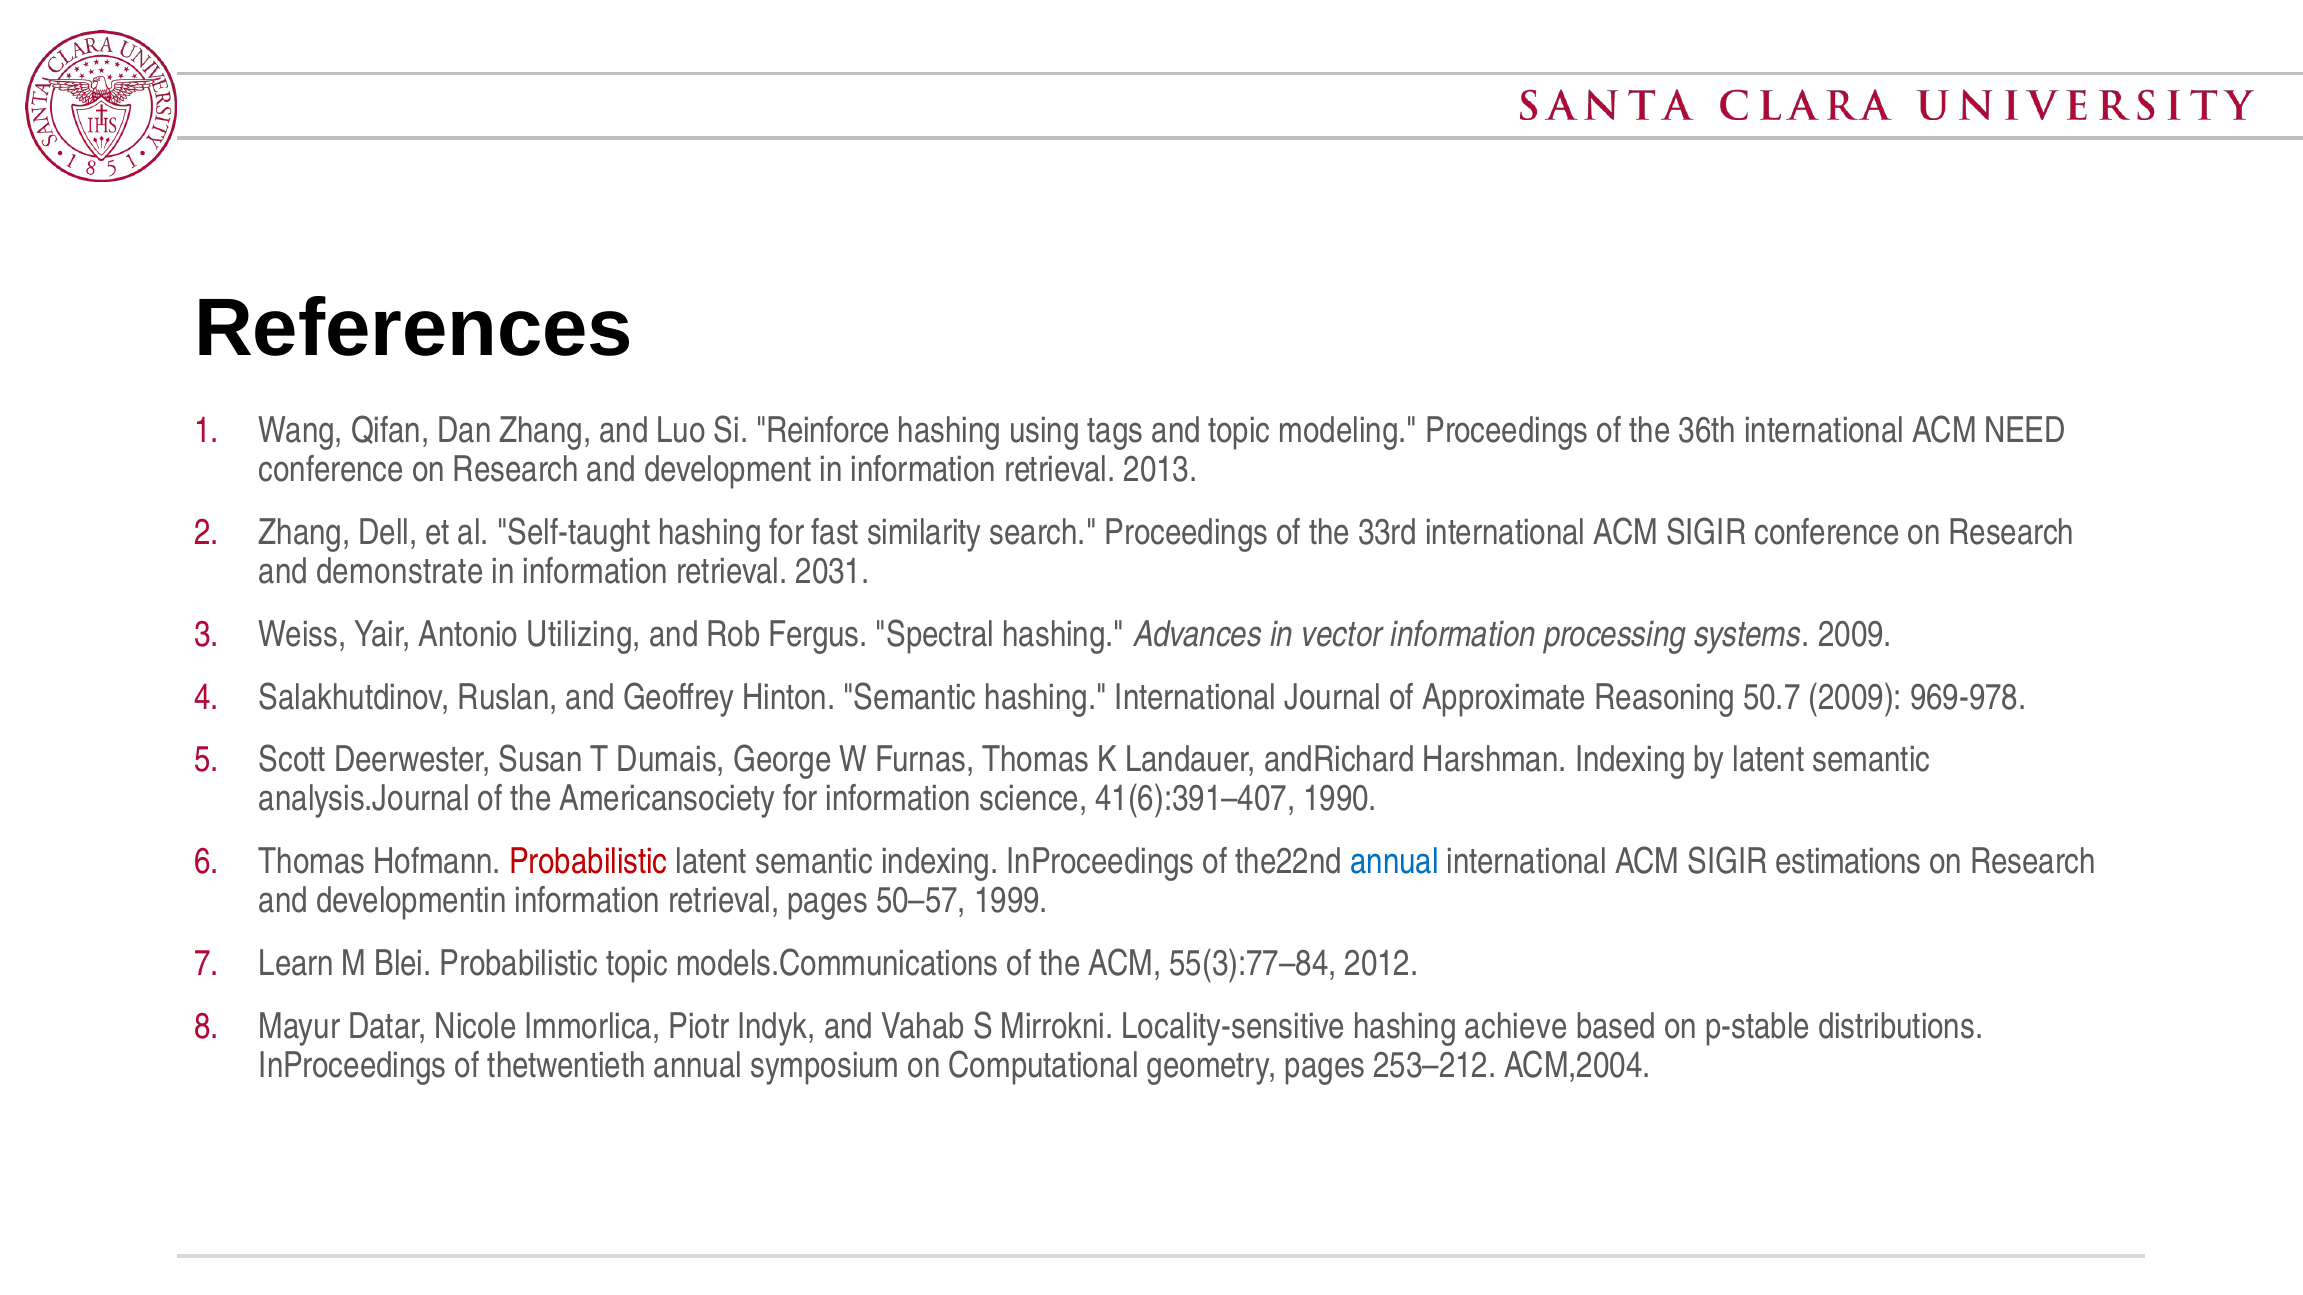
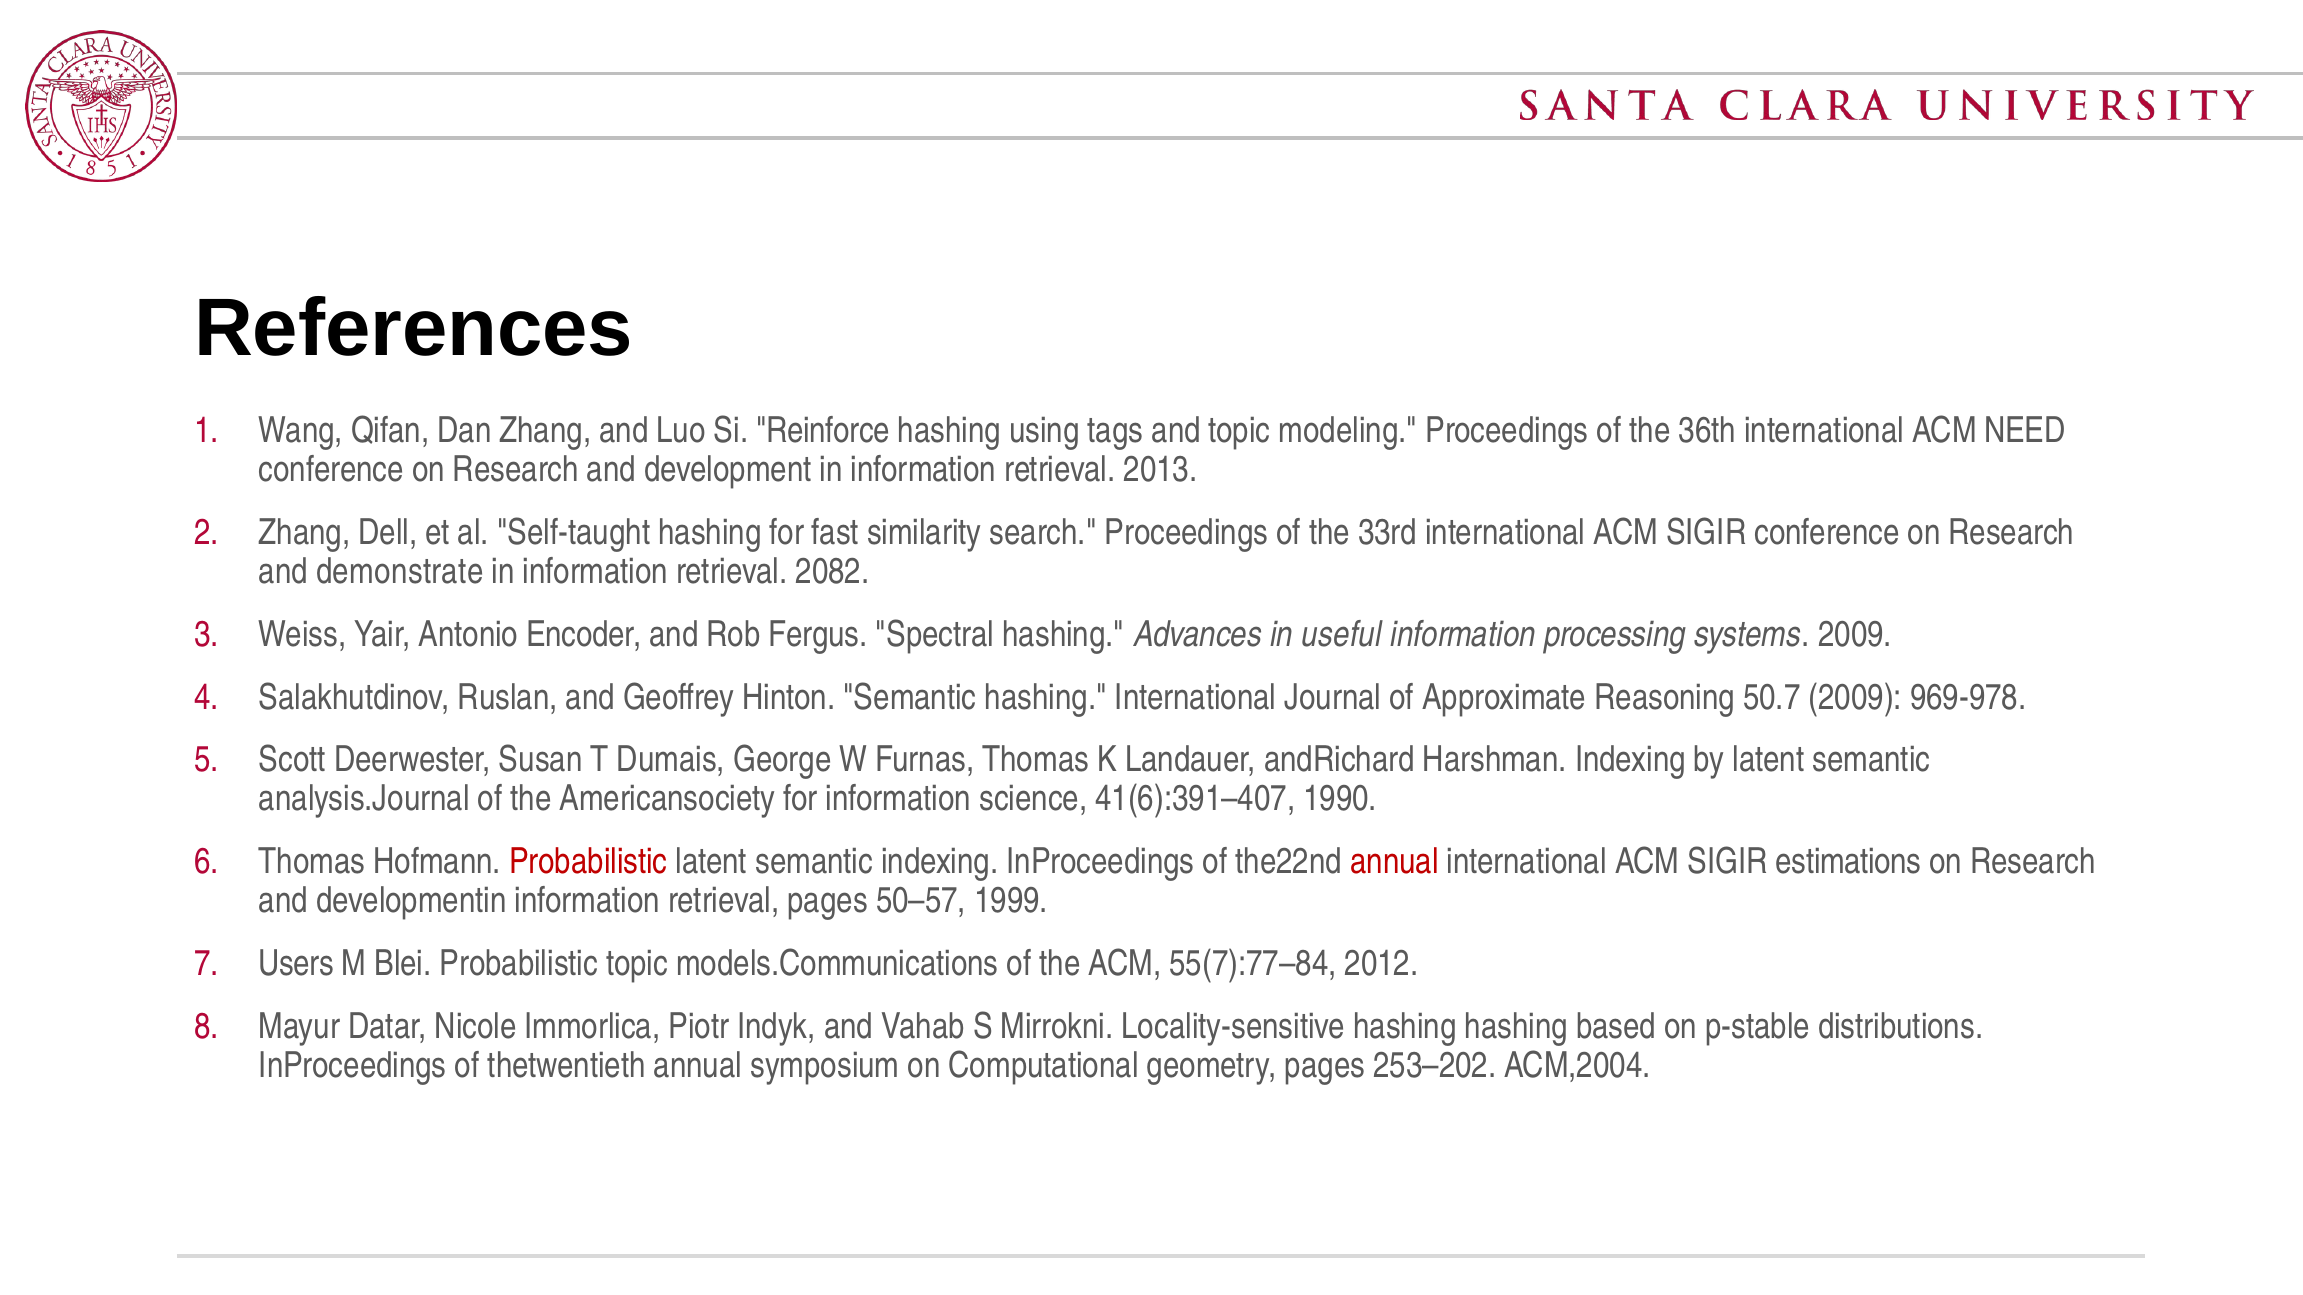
2031: 2031 -> 2082
Utilizing: Utilizing -> Encoder
vector: vector -> useful
annual at (1394, 862) colour: blue -> red
Learn: Learn -> Users
55(3):77–84: 55(3):77–84 -> 55(7):77–84
hashing achieve: achieve -> hashing
253–212: 253–212 -> 253–202
